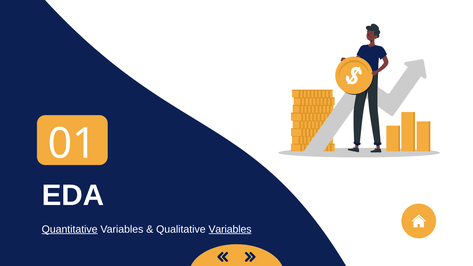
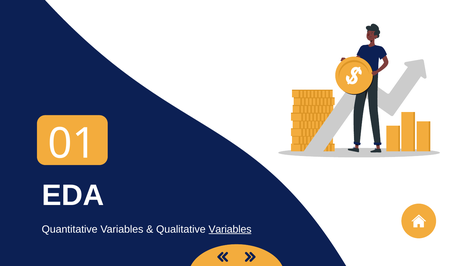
Quantitative underline: present -> none
